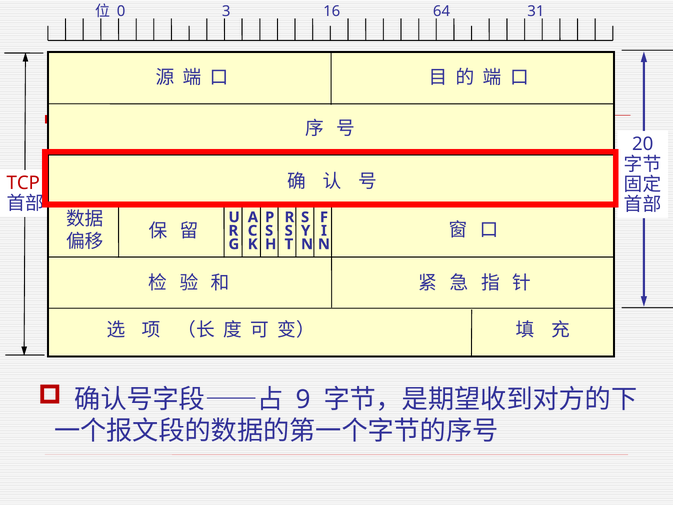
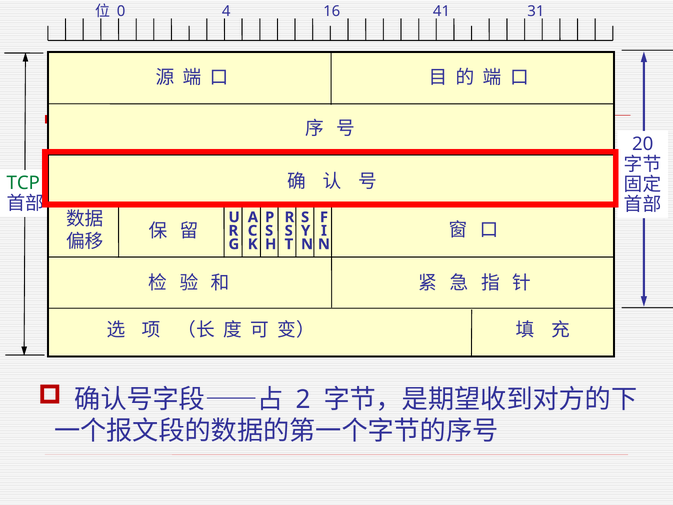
3: 3 -> 4
64: 64 -> 41
TCP colour: red -> green
9: 9 -> 2
